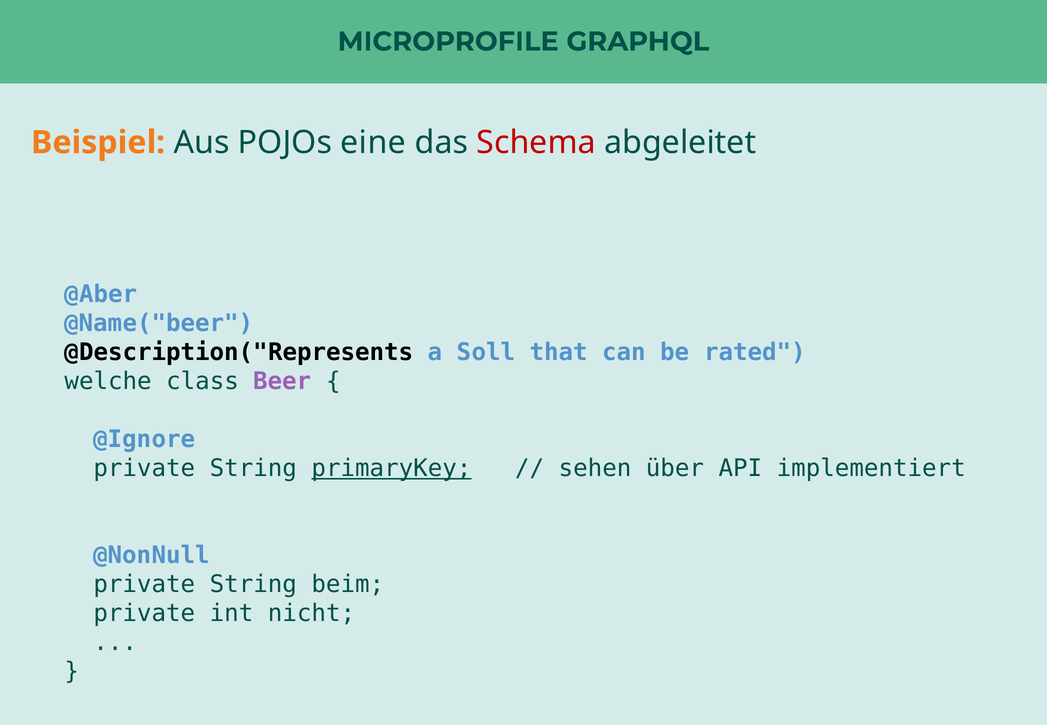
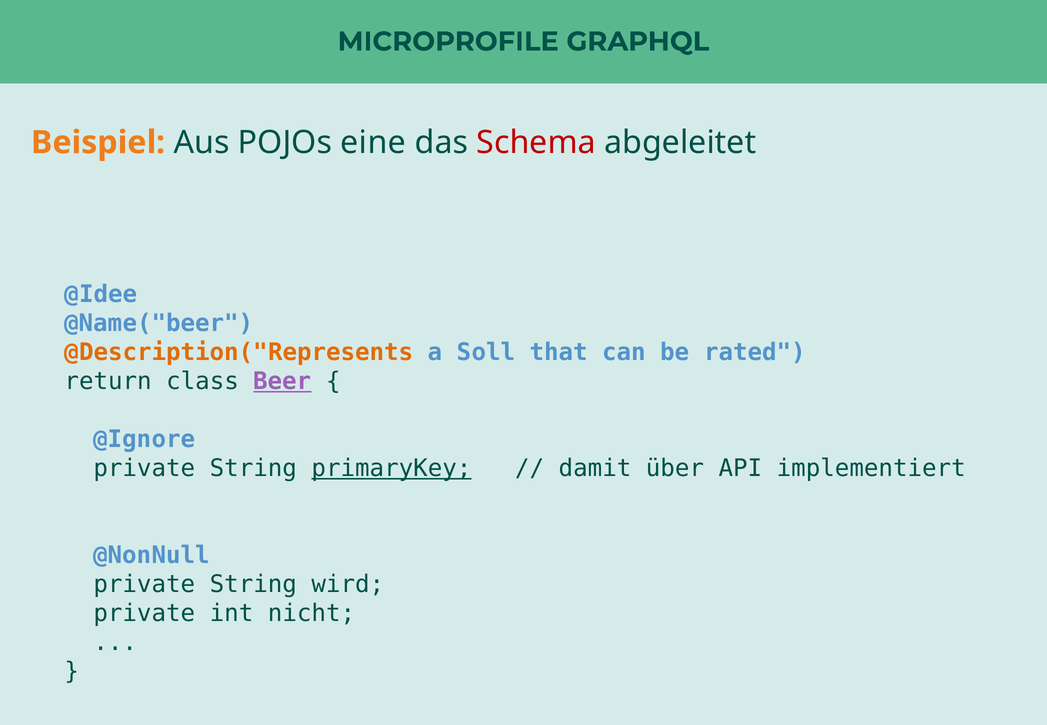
@Aber: @Aber -> @Idee
@Description("Represents colour: black -> orange
welche: welche -> return
Beer underline: none -> present
sehen: sehen -> damit
beim: beim -> wird
